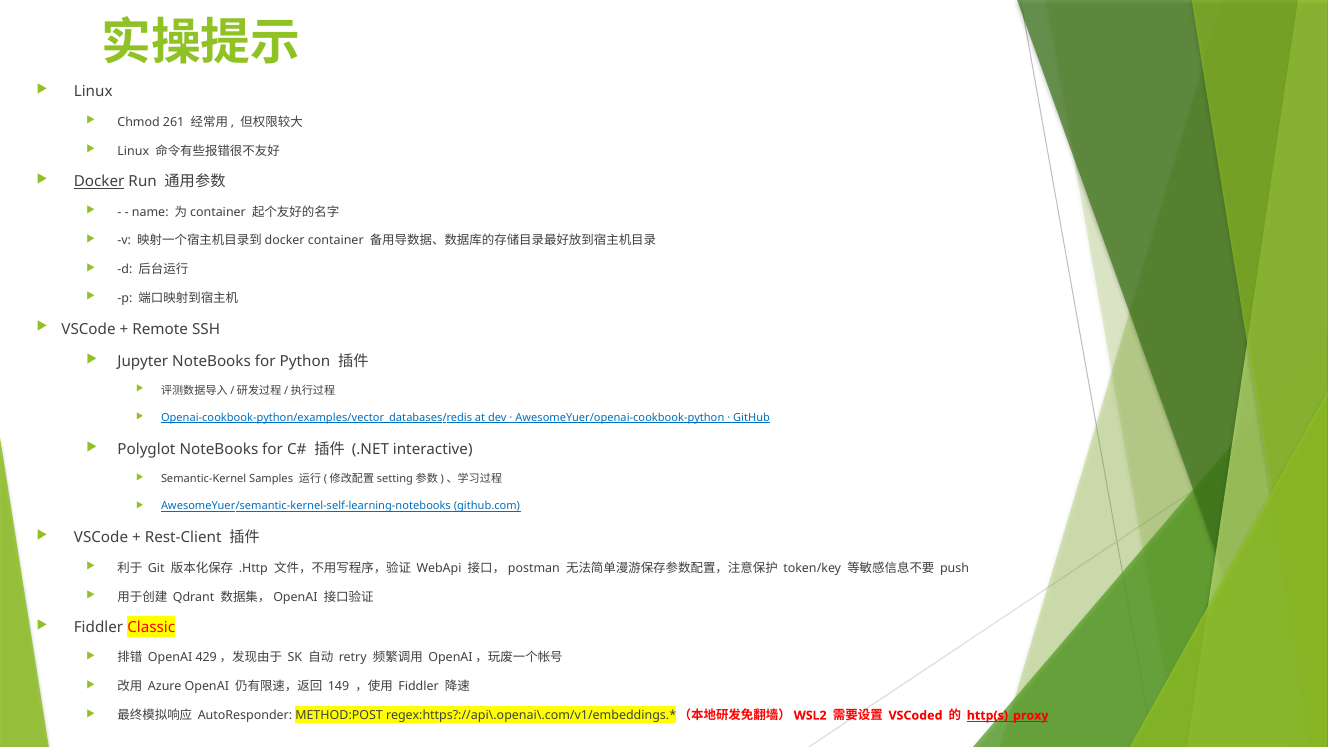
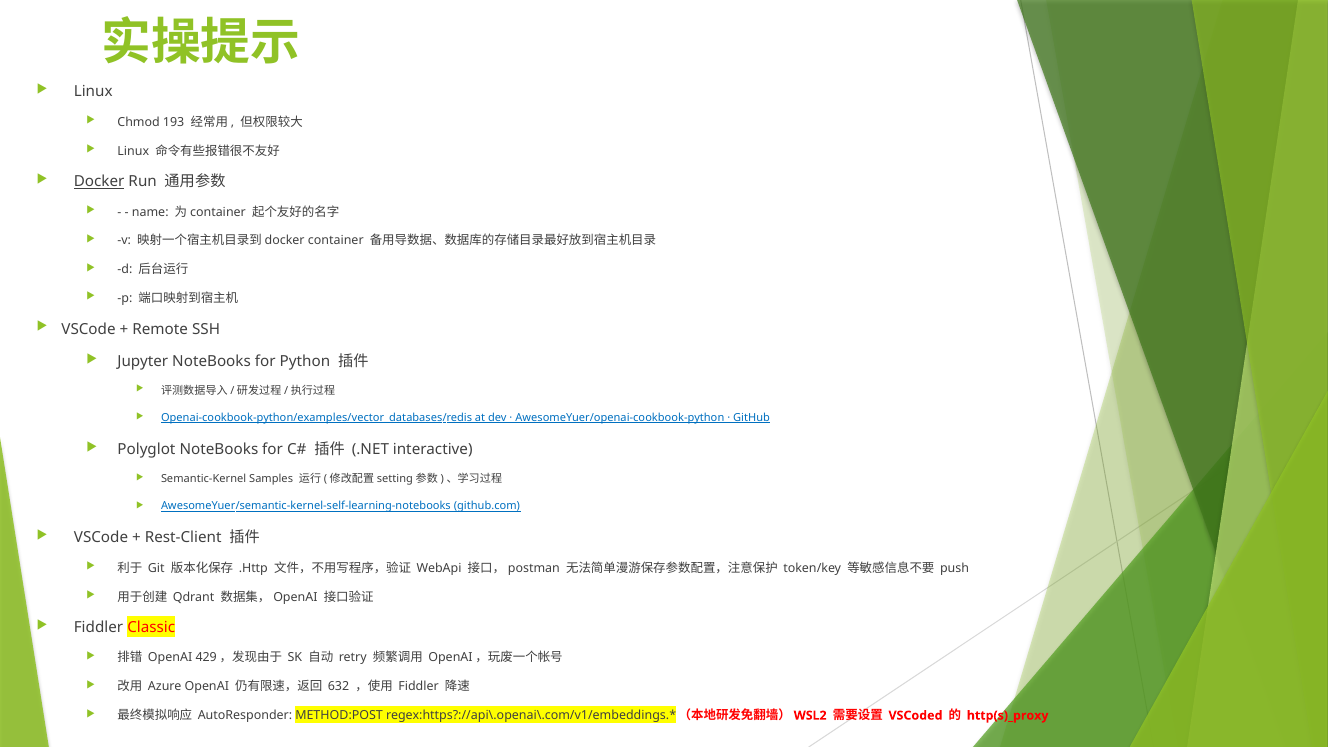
261: 261 -> 193
149: 149 -> 632
http(s)_proxy underline: present -> none
